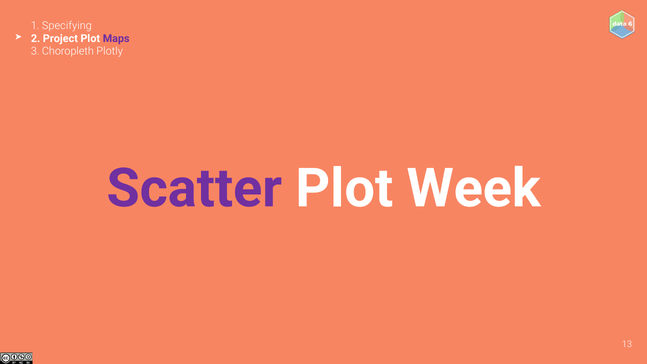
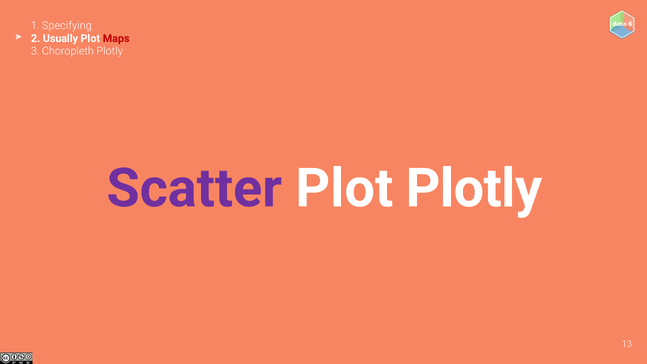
Project: Project -> Usually
Maps colour: purple -> red
Plot Week: Week -> Plotly
